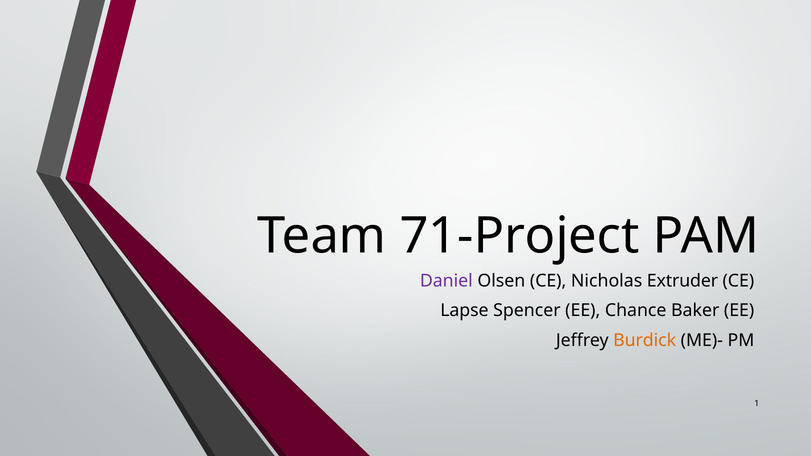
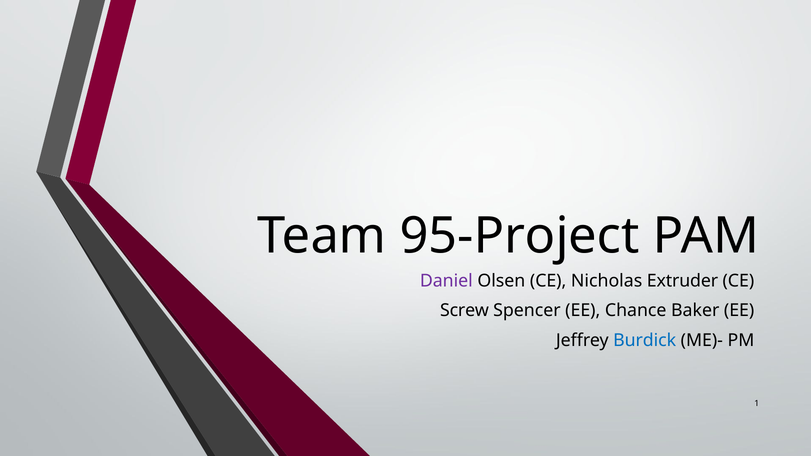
71-Project: 71-Project -> 95-Project
Lapse: Lapse -> Screw
Burdick colour: orange -> blue
